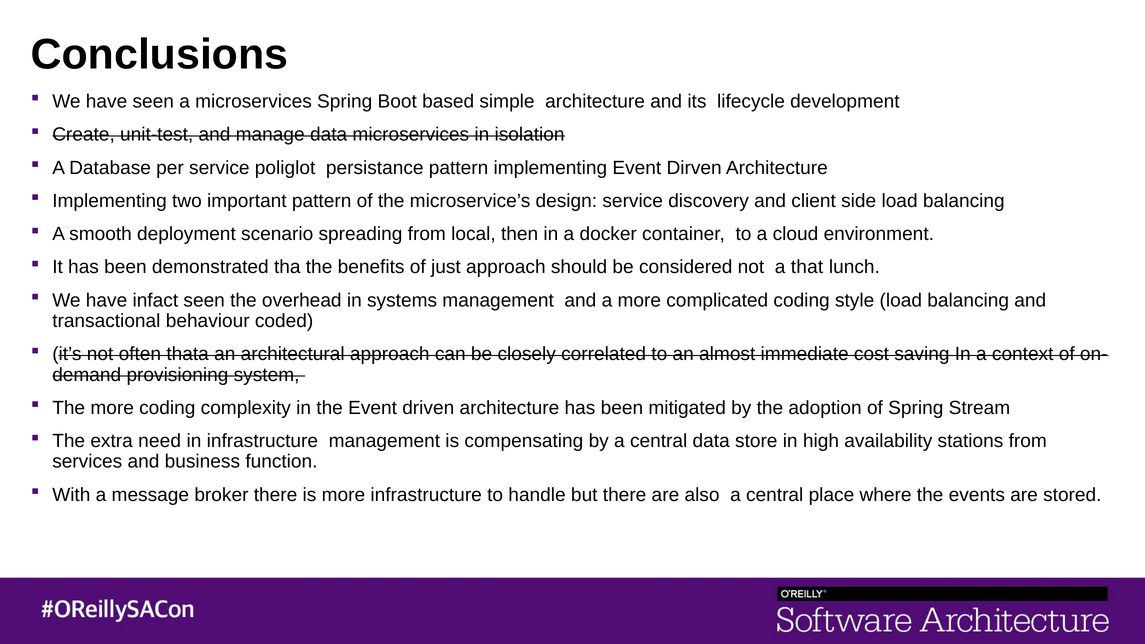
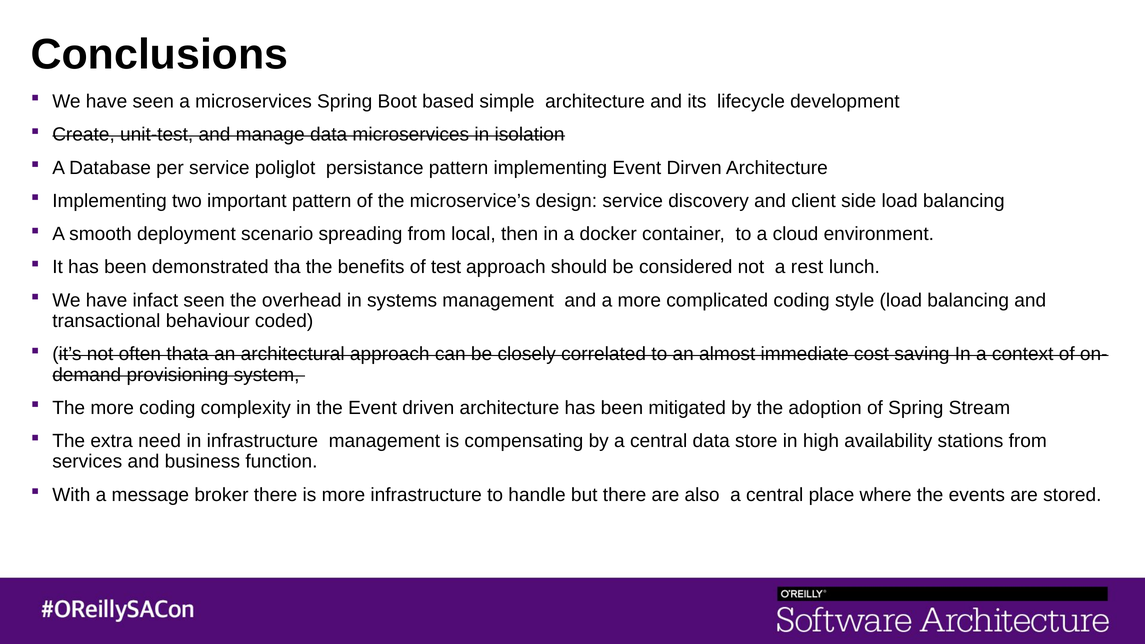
just: just -> test
that: that -> rest
